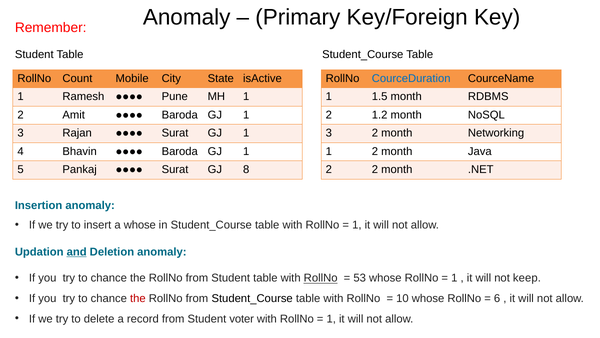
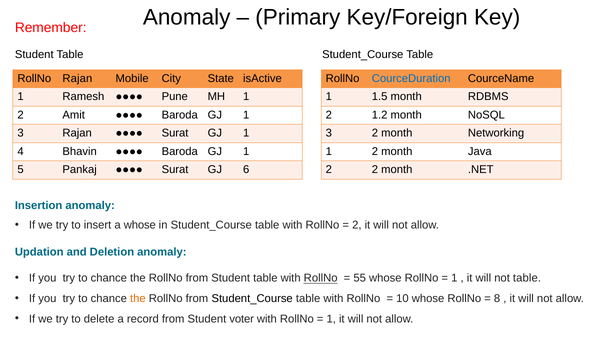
RollNo Count: Count -> Rajan
8: 8 -> 6
1 at (357, 225): 1 -> 2
and underline: present -> none
53: 53 -> 55
not keep: keep -> table
the at (138, 298) colour: red -> orange
6: 6 -> 8
